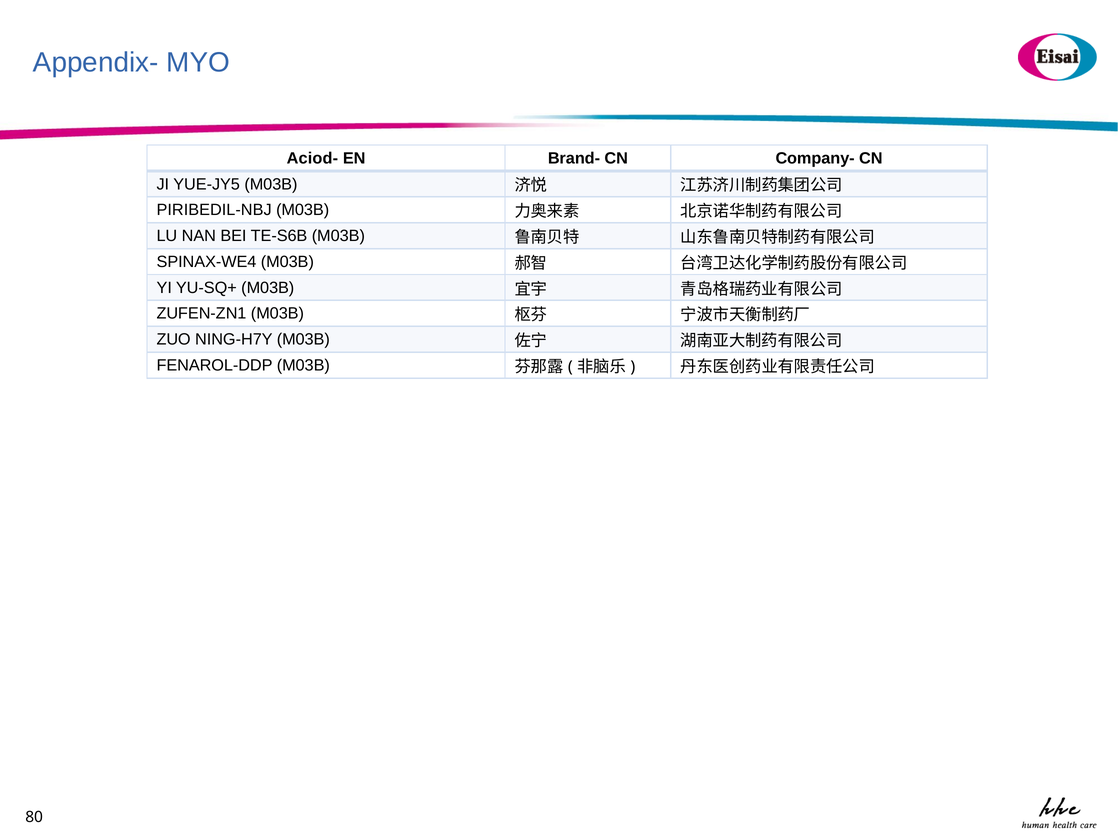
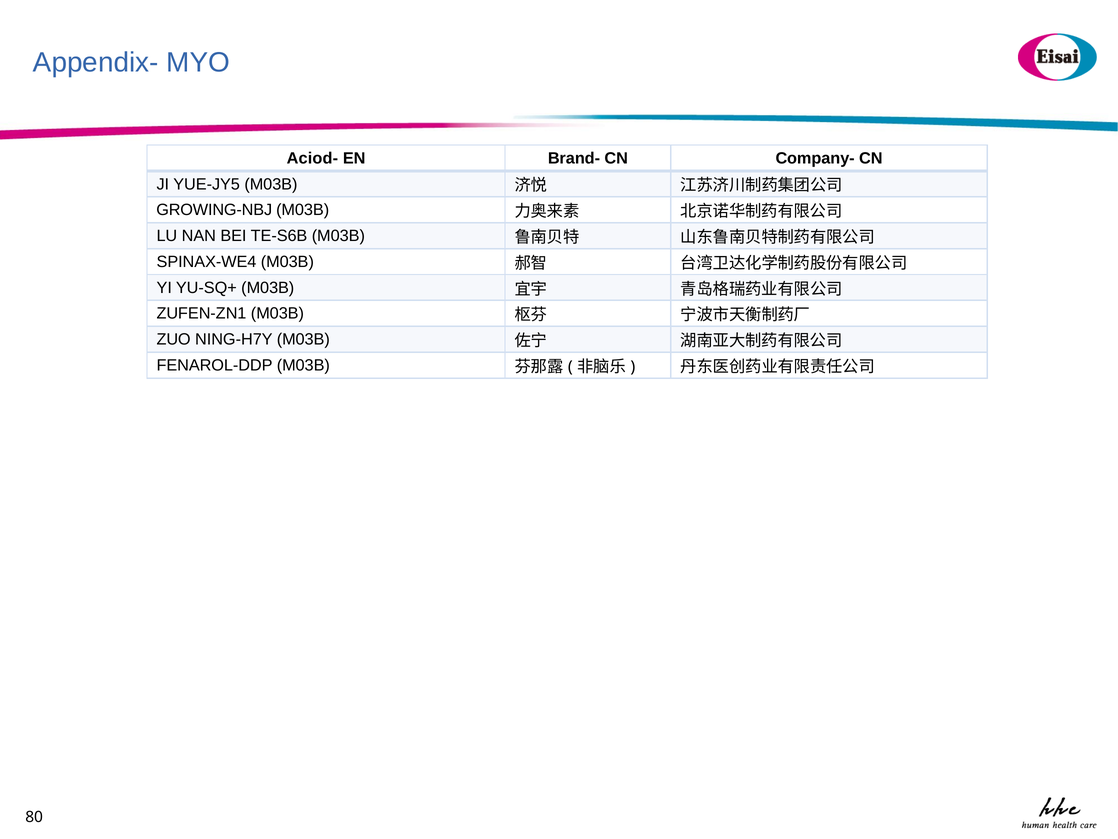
PIRIBEDIL-NBJ: PIRIBEDIL-NBJ -> GROWING-NBJ
